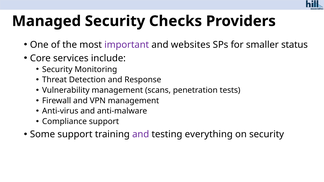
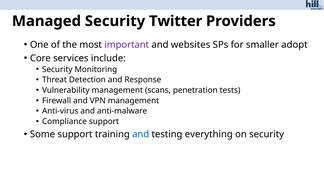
Checks: Checks -> Twitter
status: status -> adopt
and at (141, 135) colour: purple -> blue
